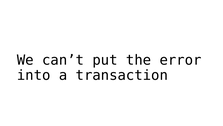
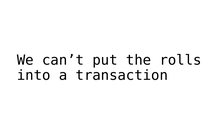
error: error -> rolls
